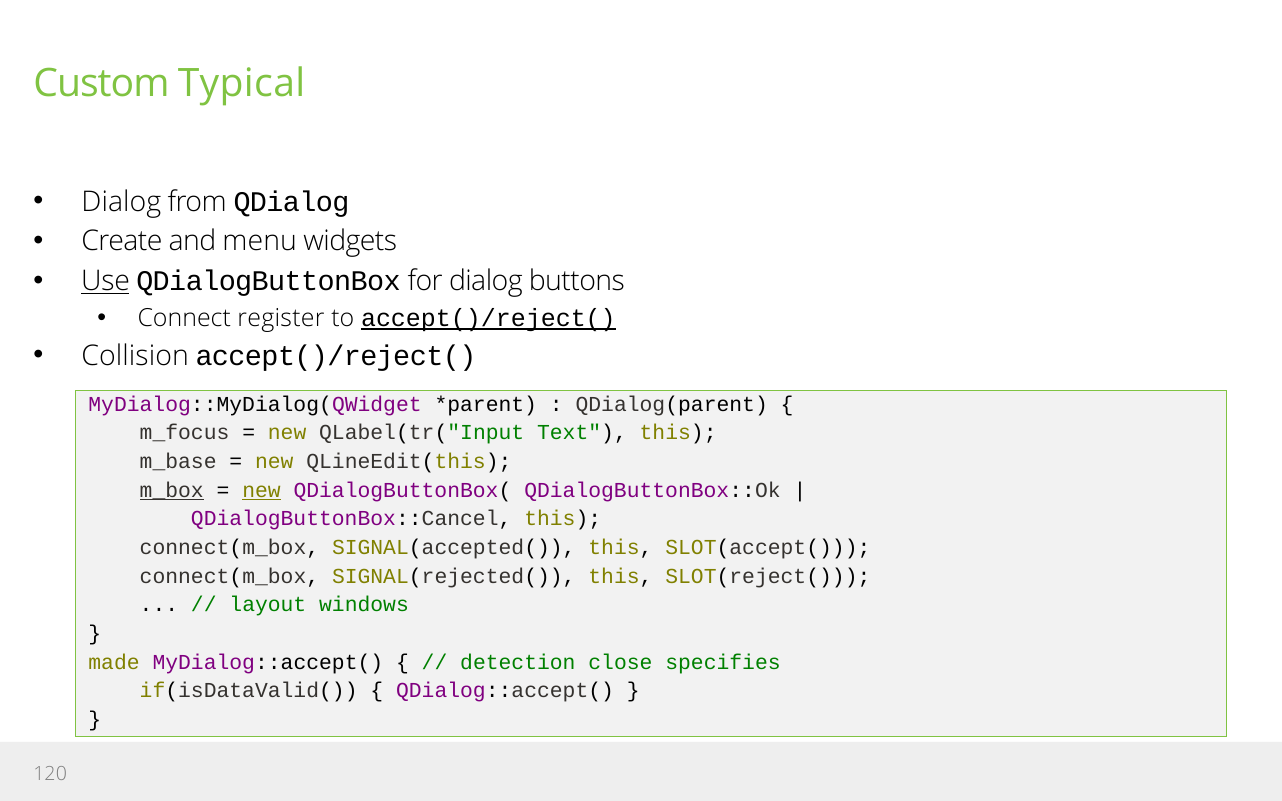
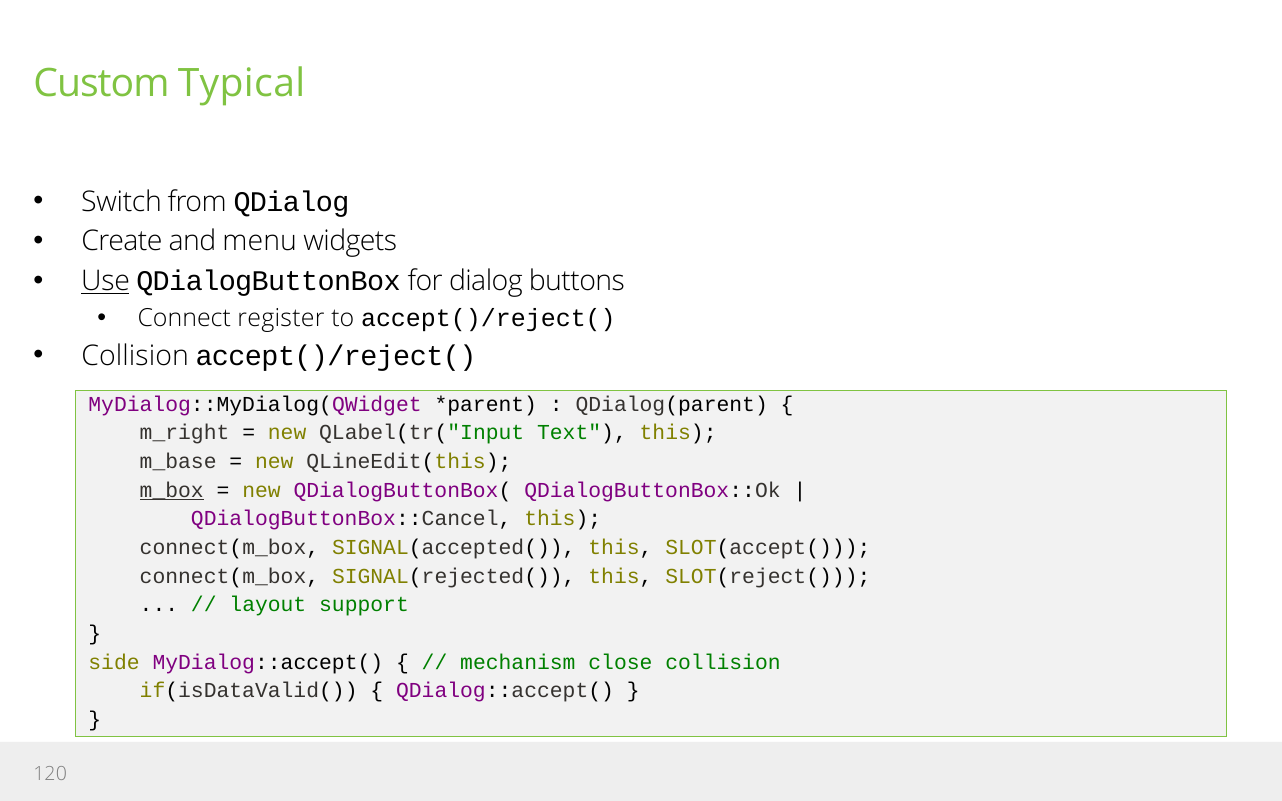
Dialog at (121, 202): Dialog -> Switch
accept()/reject( at (488, 318) underline: present -> none
m_focus: m_focus -> m_right
new at (261, 490) underline: present -> none
windows: windows -> support
made: made -> side
detection: detection -> mechanism
close specifies: specifies -> collision
